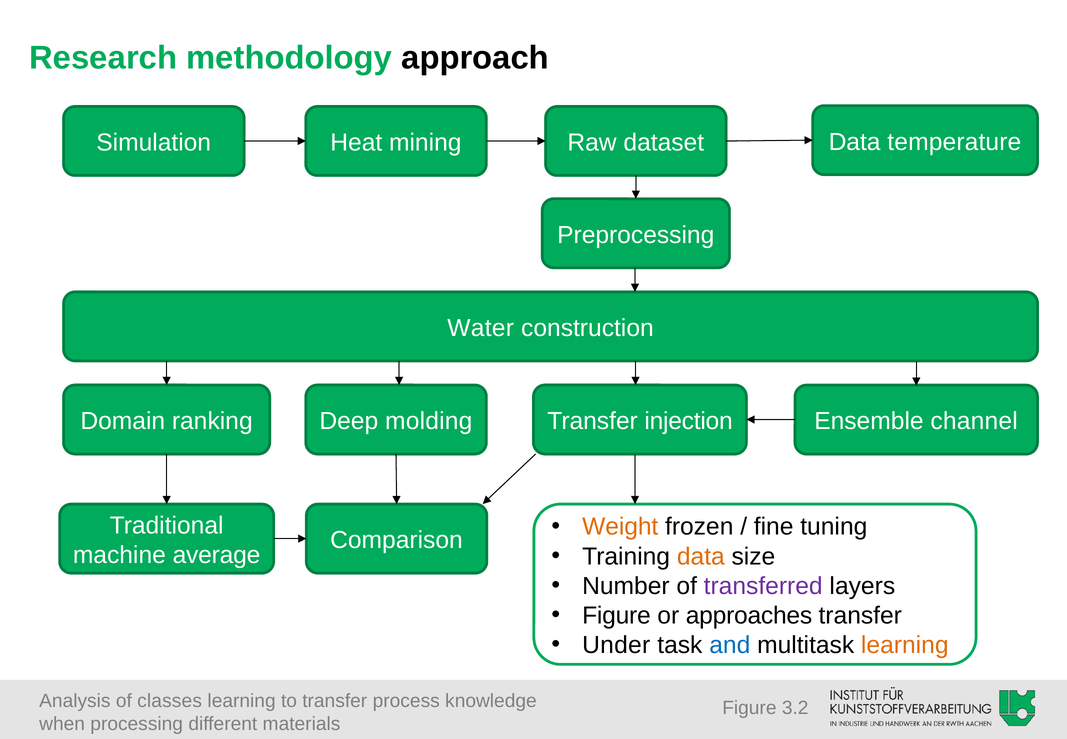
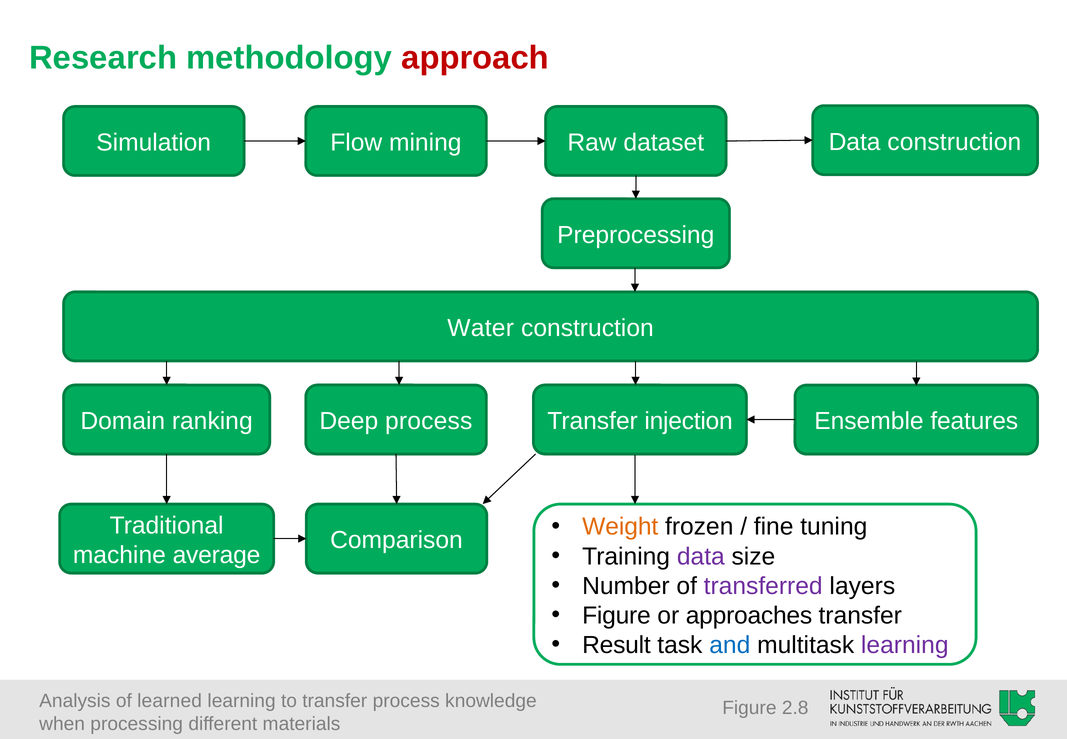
approach colour: black -> red
Heat: Heat -> Flow
Data temperature: temperature -> construction
Deep molding: molding -> process
channel: channel -> features
data at (701, 556) colour: orange -> purple
Under: Under -> Result
learning at (905, 645) colour: orange -> purple
classes: classes -> learned
3.2: 3.2 -> 2.8
